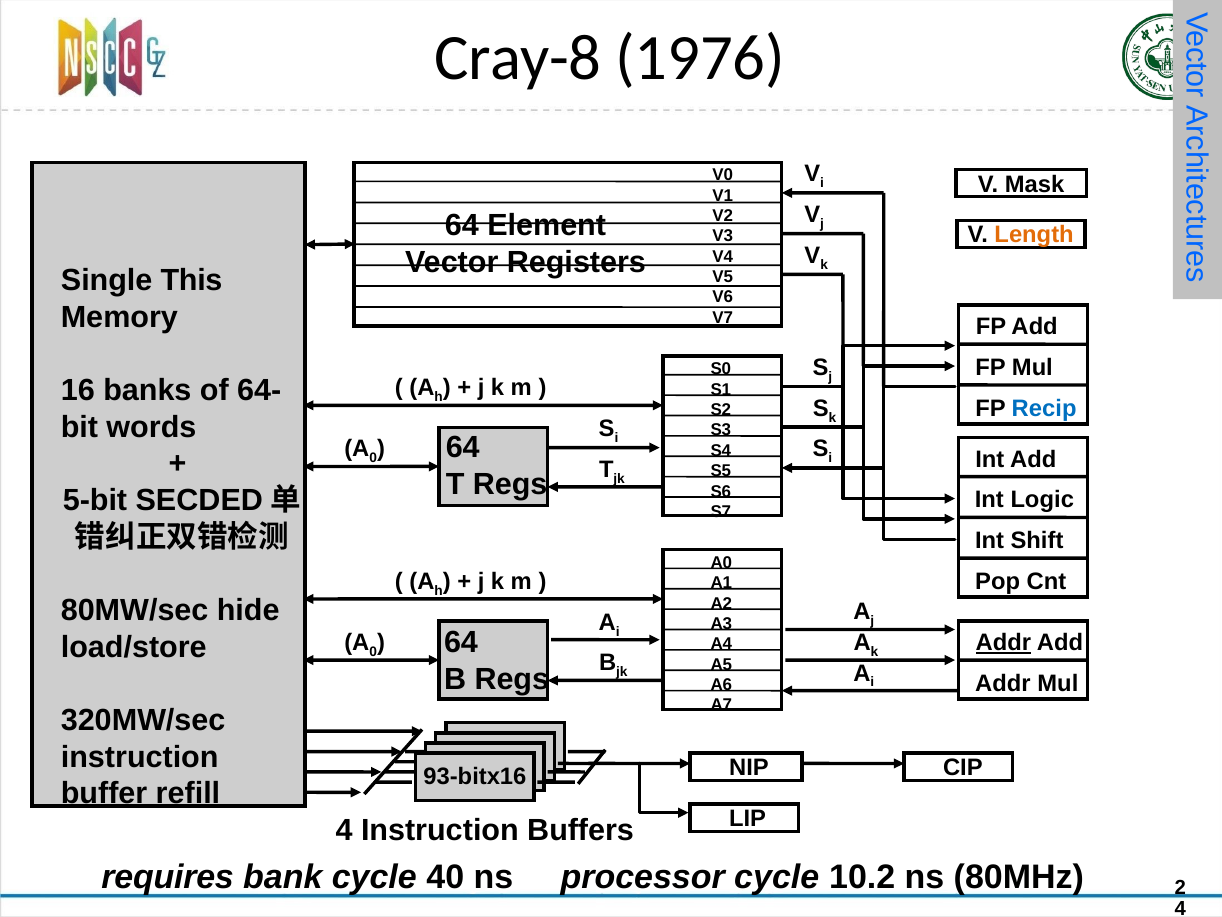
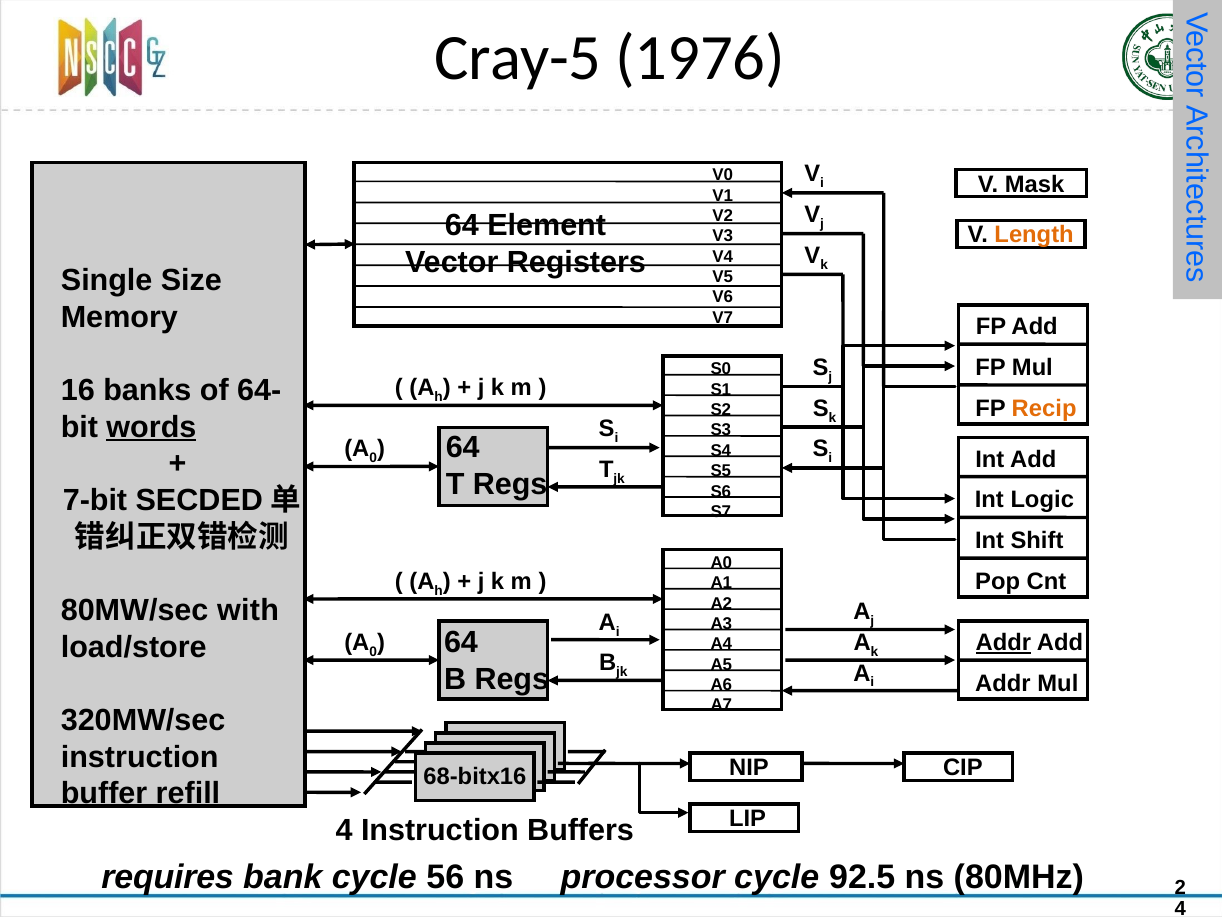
Cray-8: Cray-8 -> Cray-5
This: This -> Size
Recip colour: blue -> orange
words underline: none -> present
5-bit: 5-bit -> 7-bit
hide: hide -> with
93-bitx16: 93-bitx16 -> 68-bitx16
40: 40 -> 56
10.2: 10.2 -> 92.5
